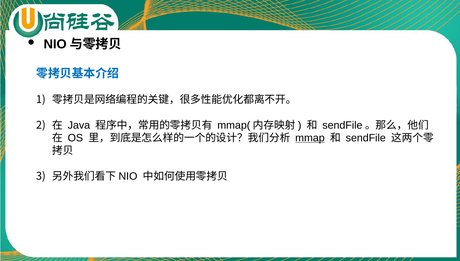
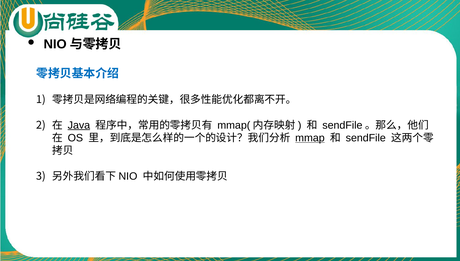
Java underline: none -> present
